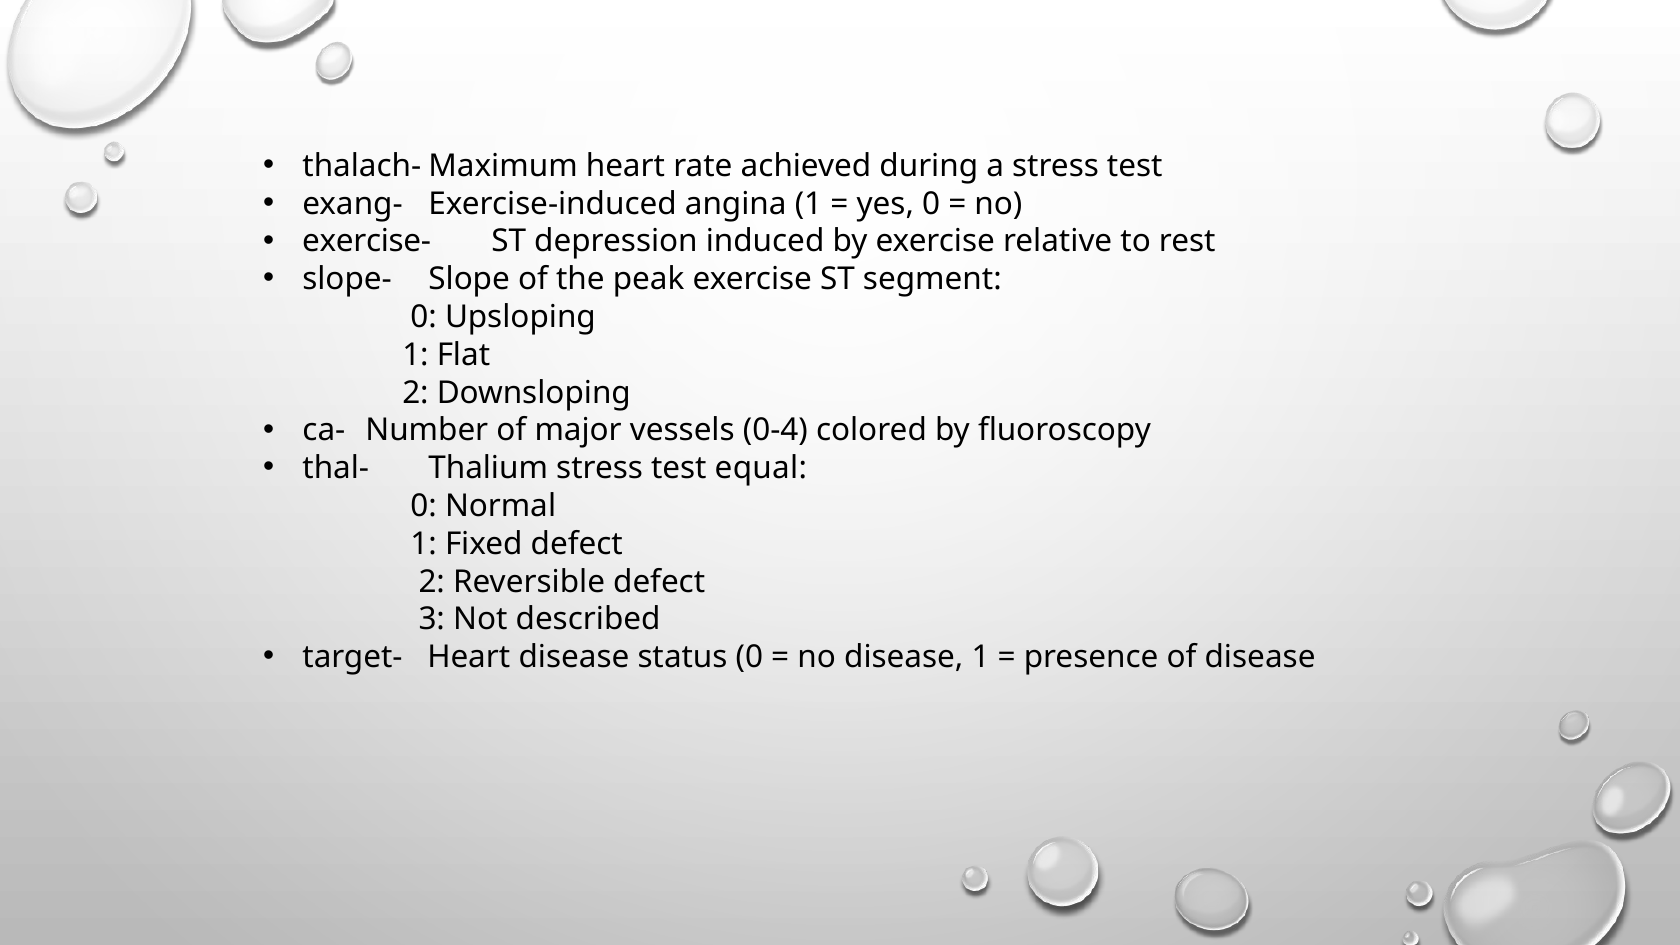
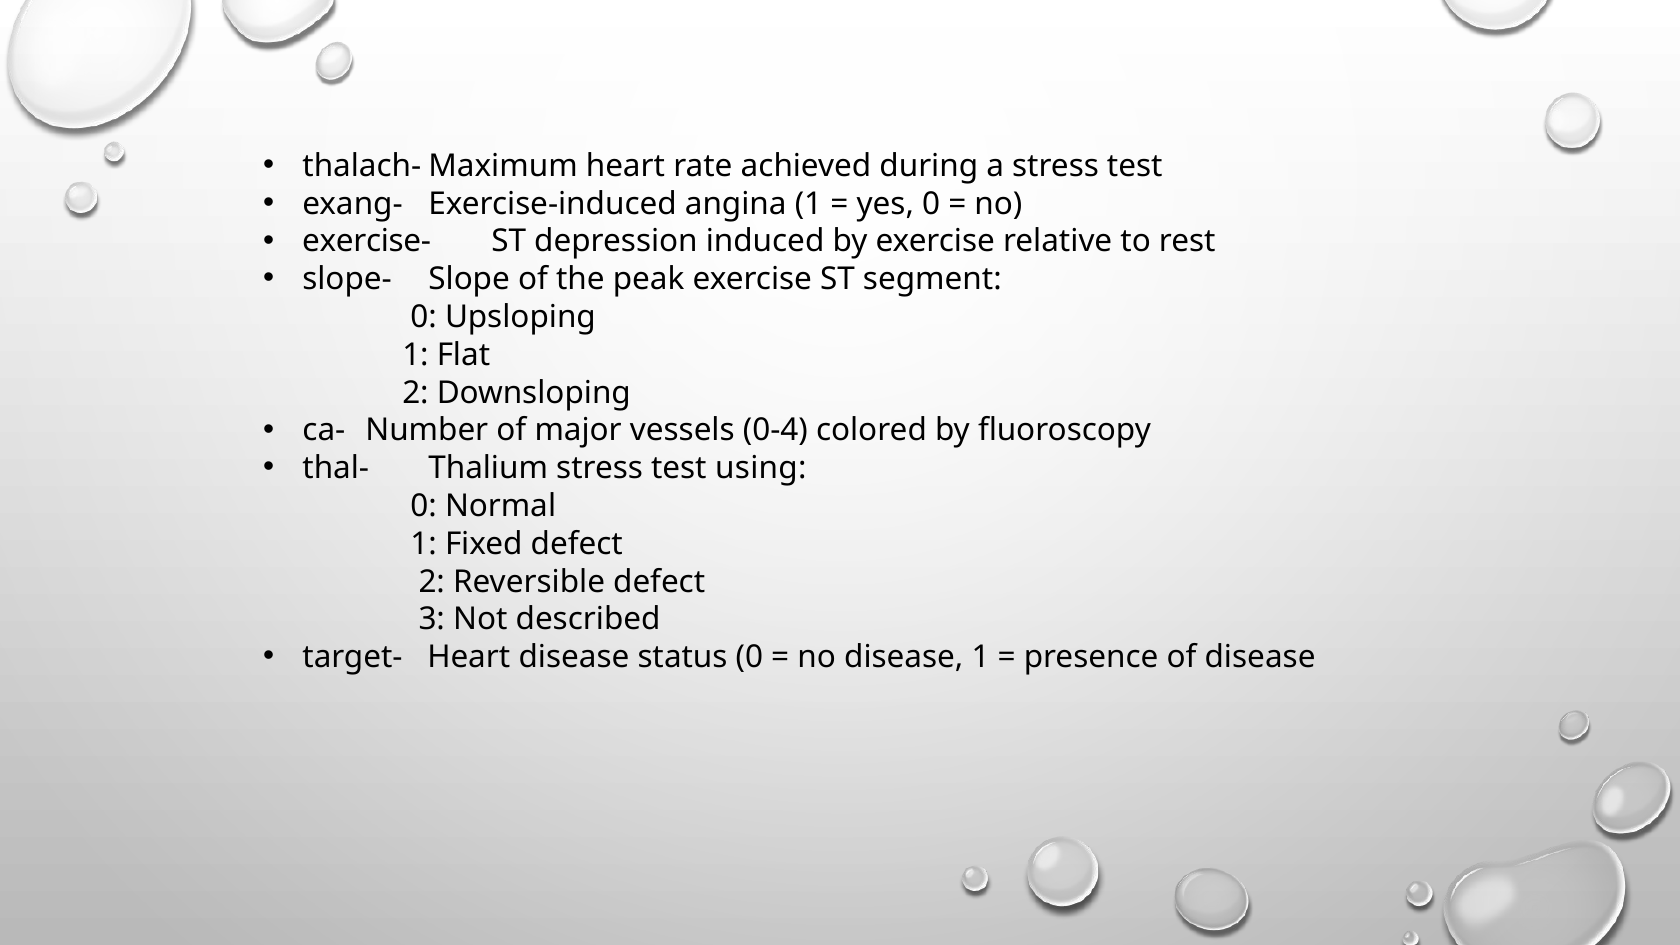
equal: equal -> using
